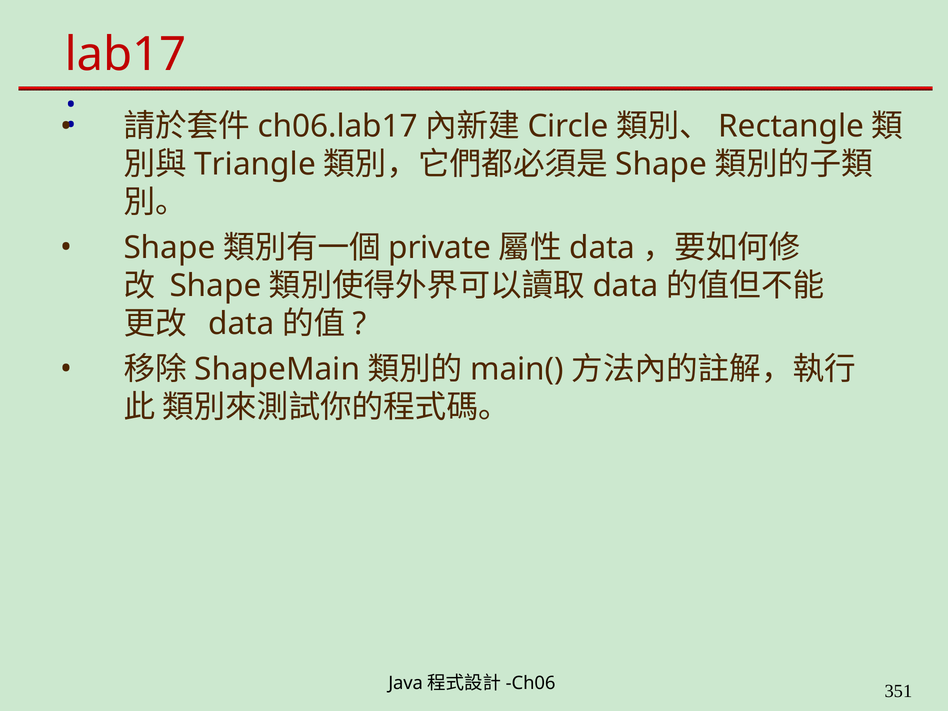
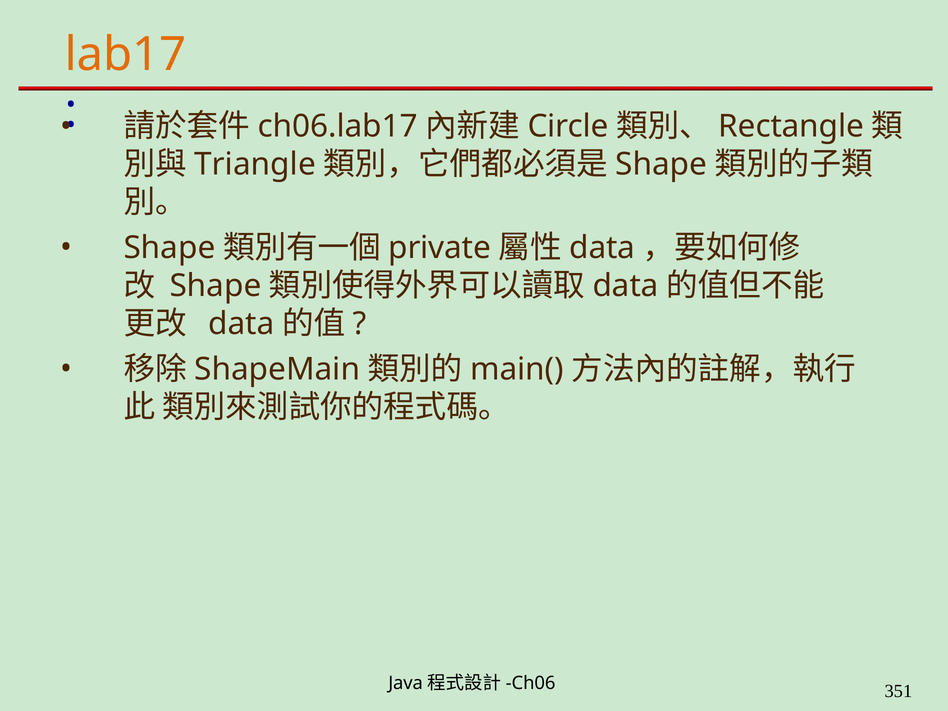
lab17 colour: red -> orange
